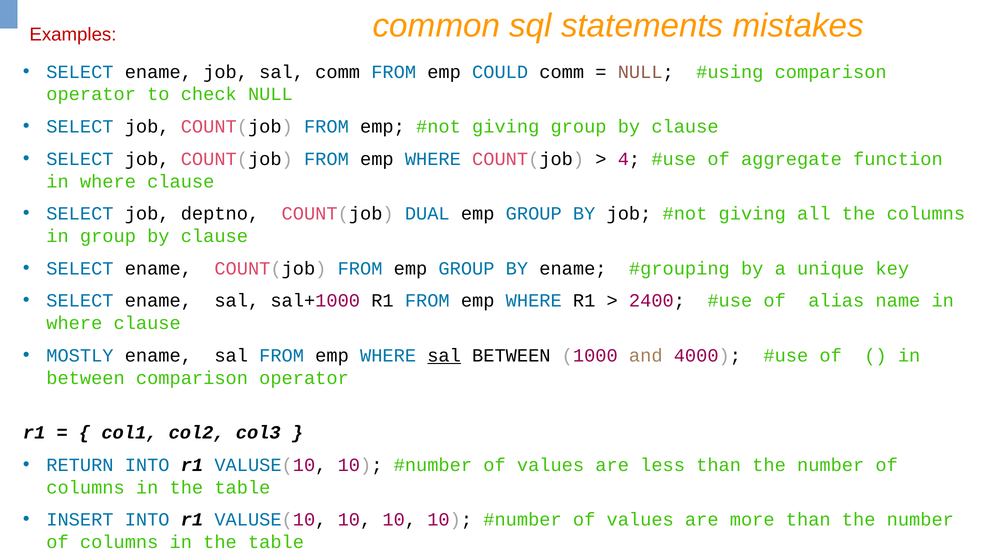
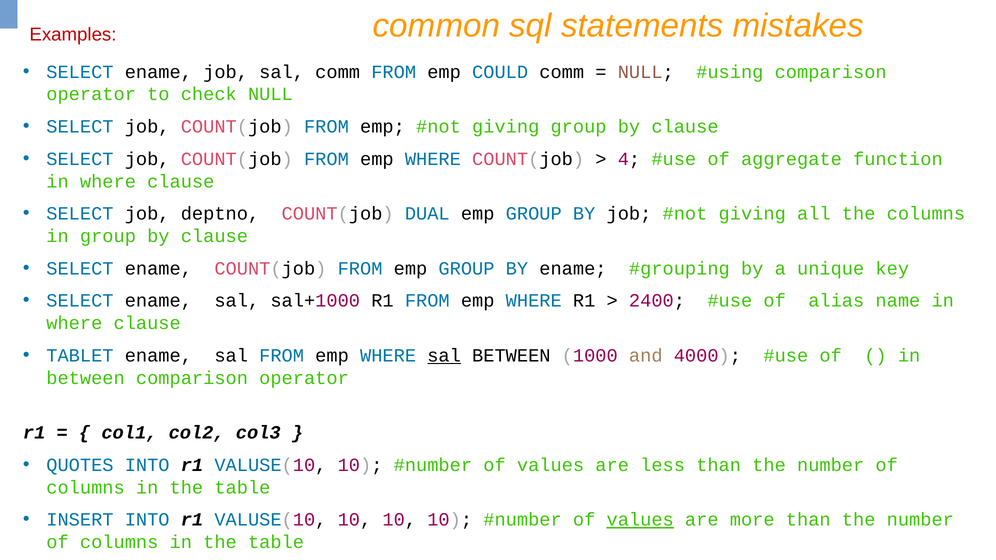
MOSTLY: MOSTLY -> TABLET
RETURN: RETURN -> QUOTES
values at (640, 520) underline: none -> present
